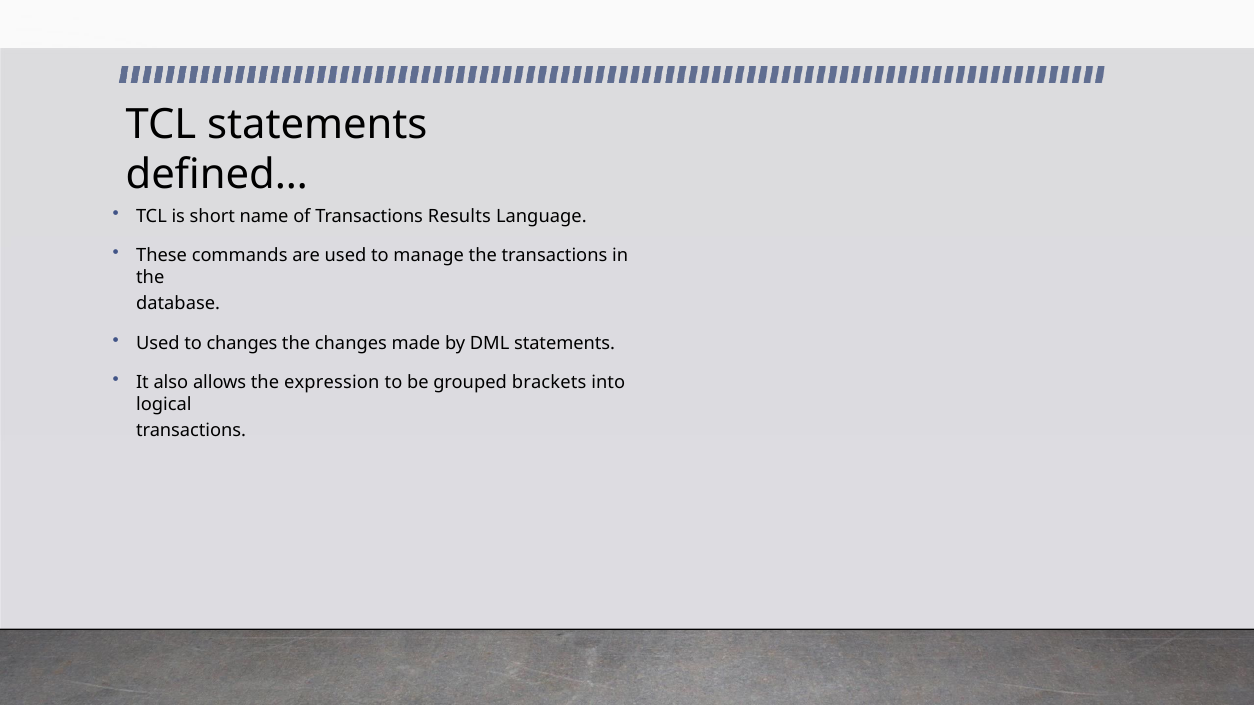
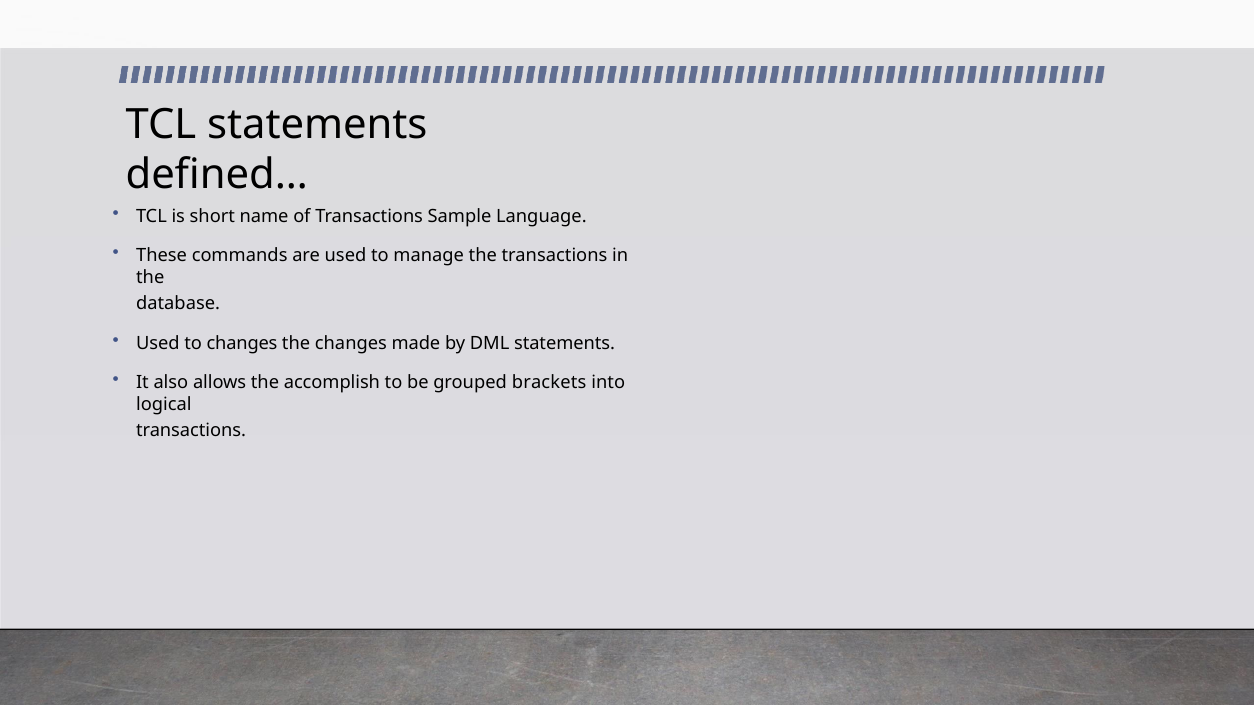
Results: Results -> Sample
expression: expression -> accomplish
